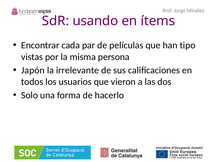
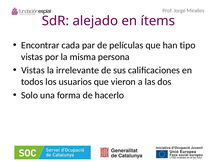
usando: usando -> alejado
Japón at (33, 71): Japón -> Vistas
